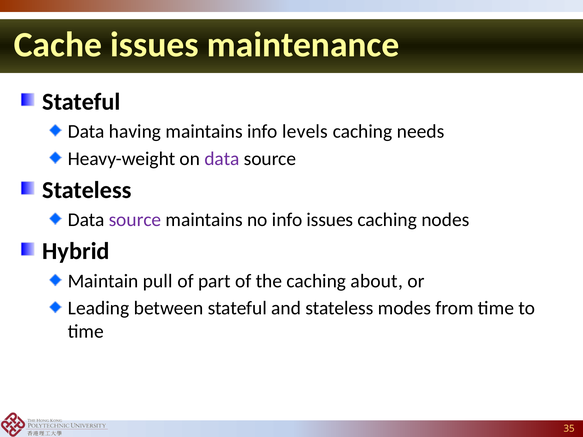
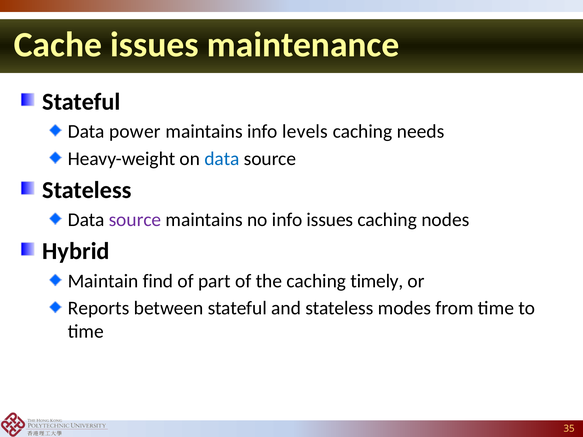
having: having -> power
data at (222, 159) colour: purple -> blue
pull: pull -> find
about: about -> timely
Leading: Leading -> Reports
